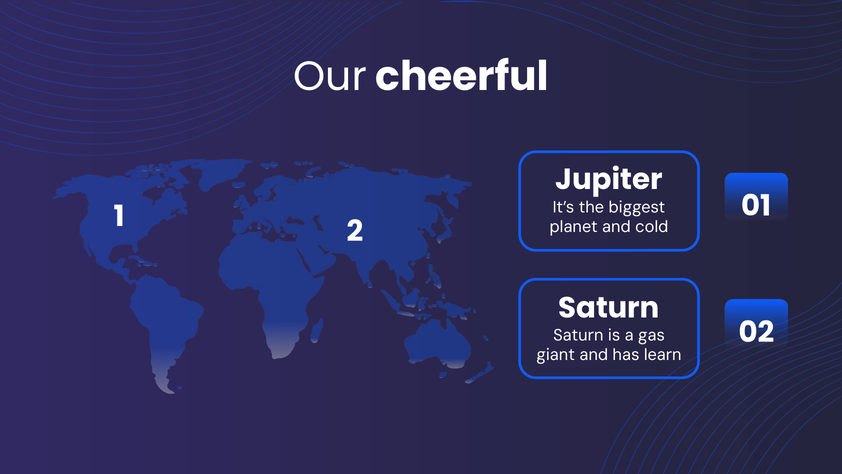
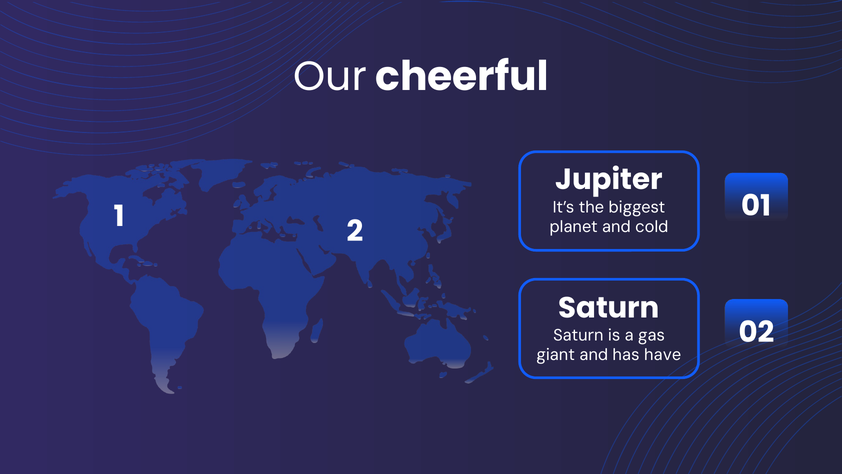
learn: learn -> have
